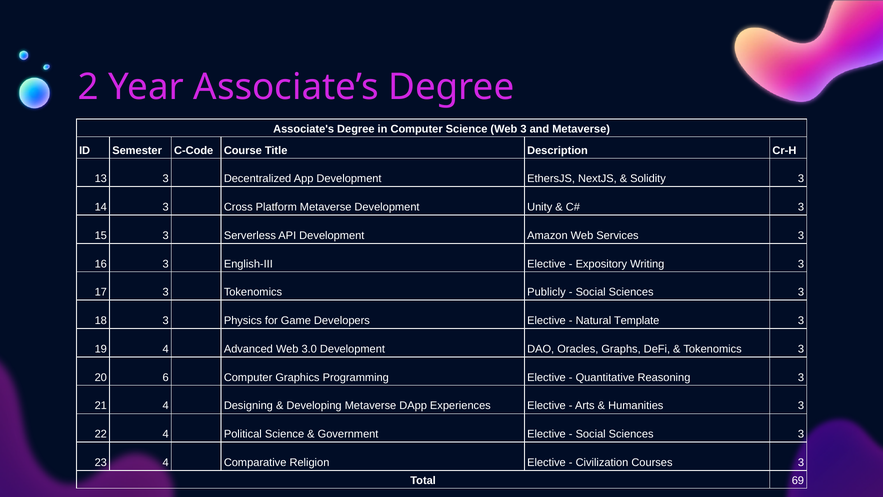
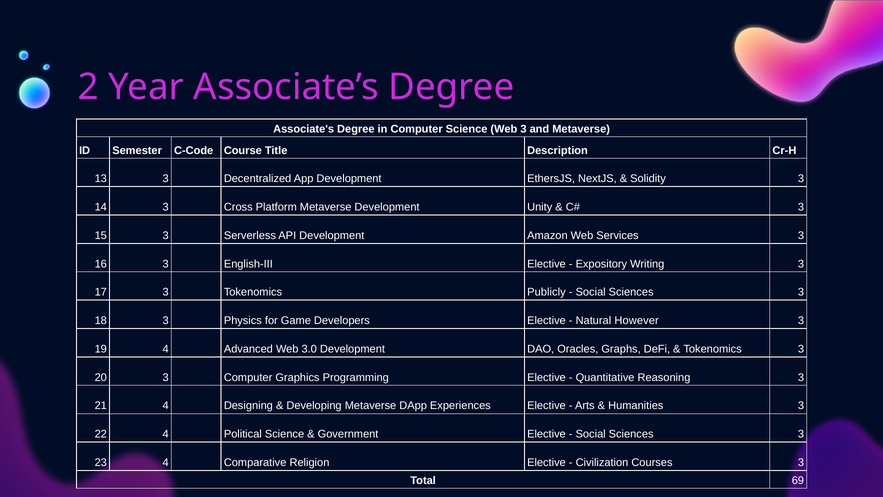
Template: Template -> However
20 6: 6 -> 3
